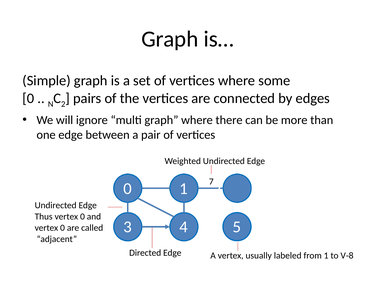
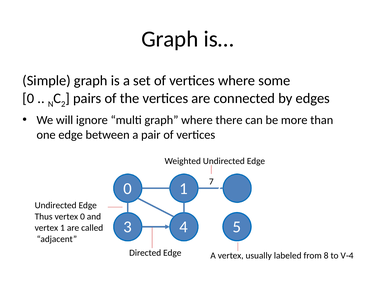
0 at (63, 228): 0 -> 1
from 1: 1 -> 8
8 at (351, 255): 8 -> 4
